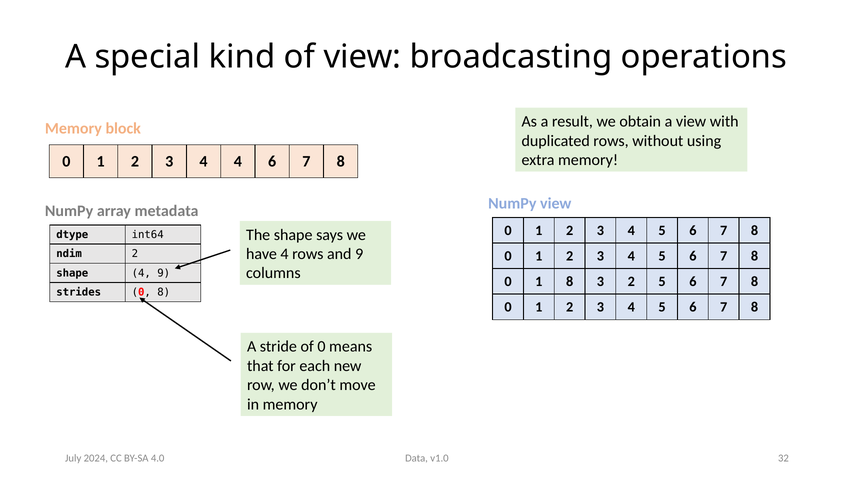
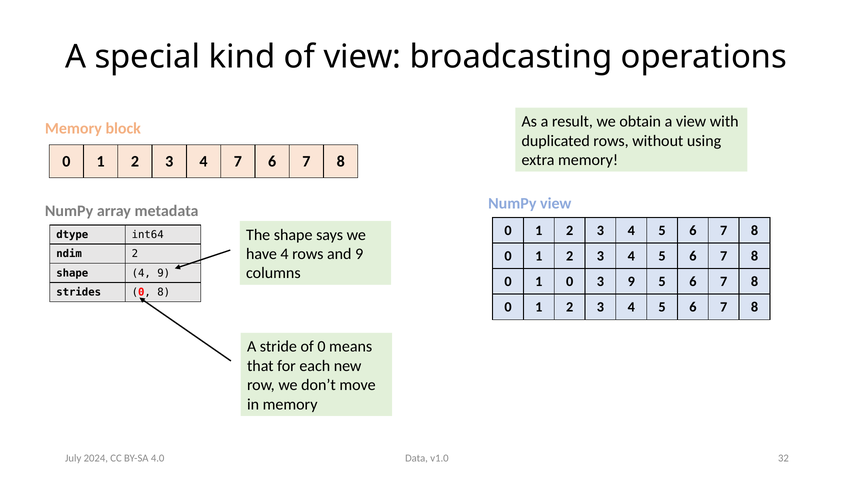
4 4: 4 -> 7
1 8: 8 -> 0
3 2: 2 -> 9
